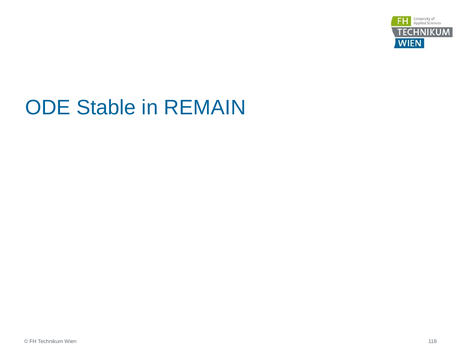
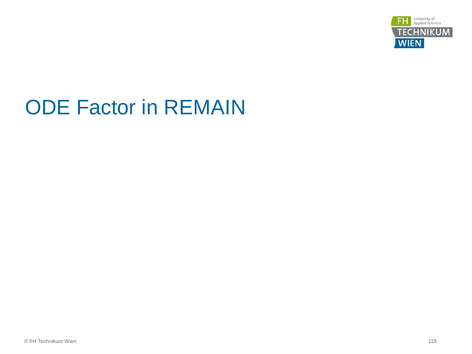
Stable: Stable -> Factor
